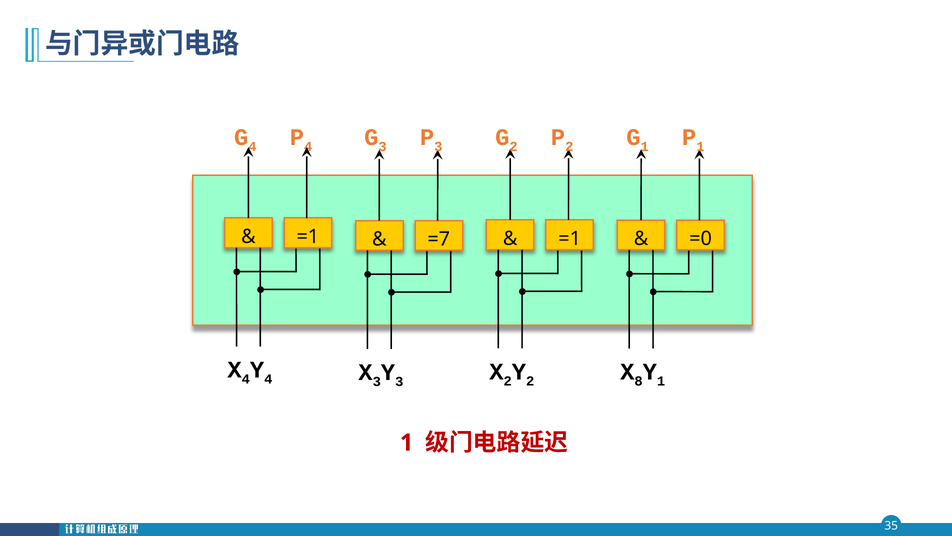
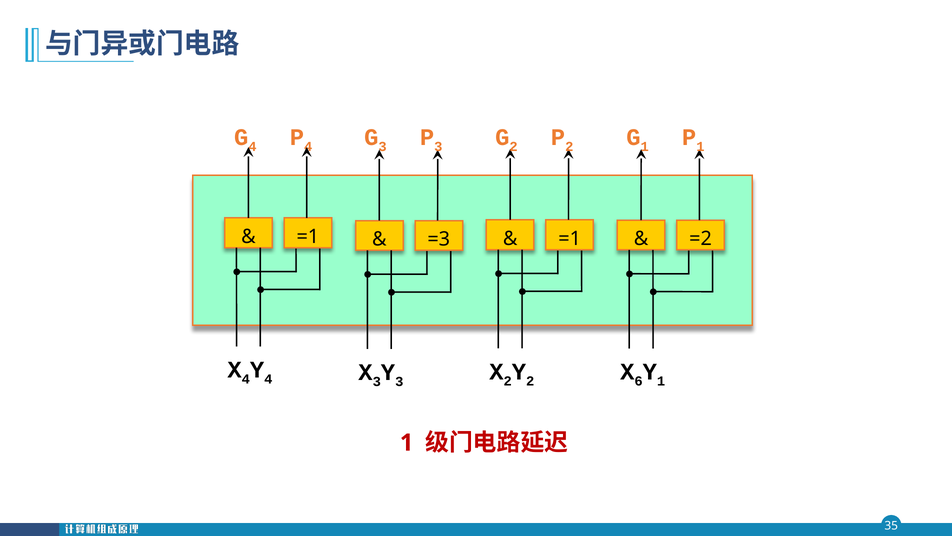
=0: =0 -> =2
=7: =7 -> =3
8: 8 -> 6
